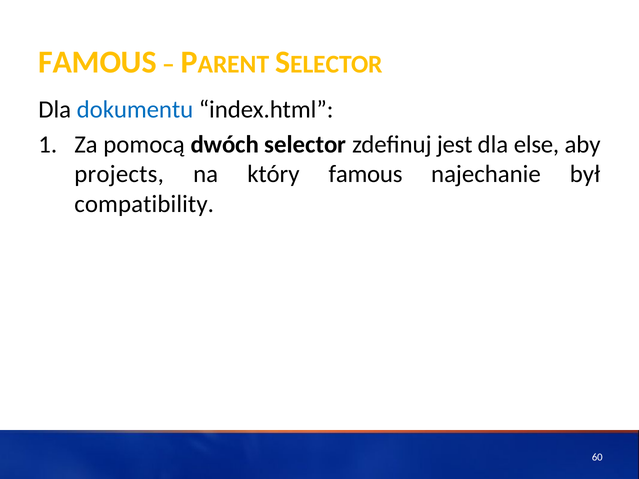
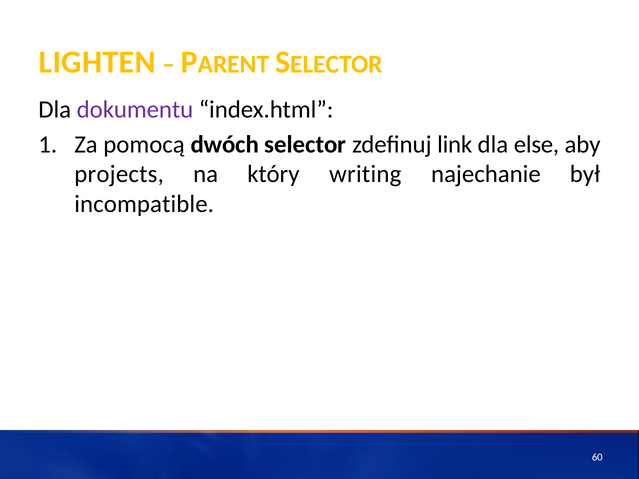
FAMOUS at (98, 62): FAMOUS -> LIGHTEN
dokumentu colour: blue -> purple
jest: jest -> link
który famous: famous -> writing
compatibility: compatibility -> incompatible
